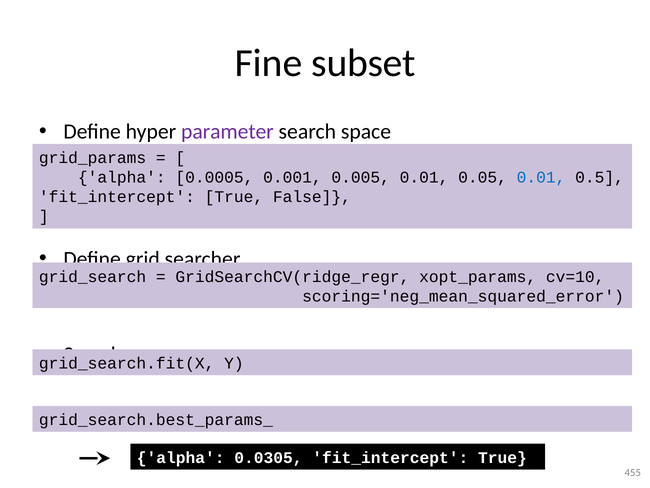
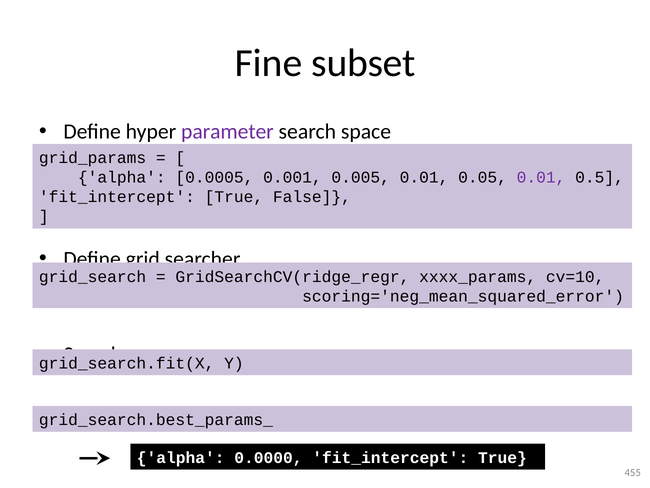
0.01 at (541, 177) colour: blue -> purple
xopt_params: xopt_params -> xxxx_params
0.0305: 0.0305 -> 0.0000
